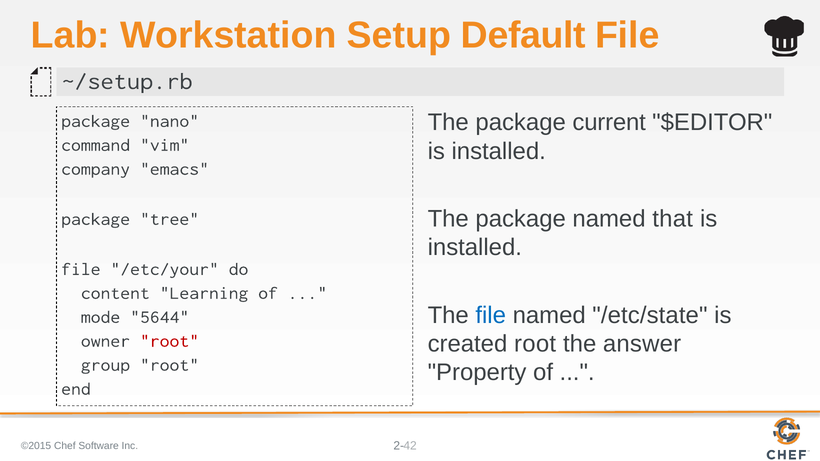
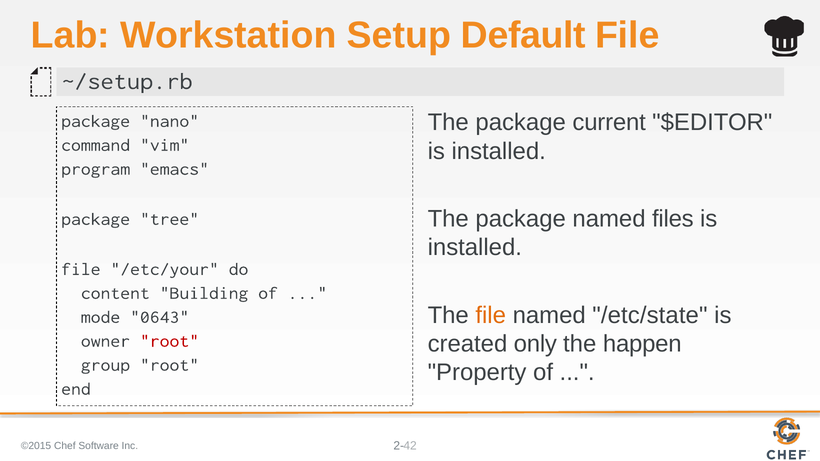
company: company -> program
that: that -> files
Learning: Learning -> Building
file at (491, 315) colour: blue -> orange
5644: 5644 -> 0643
created root: root -> only
answer: answer -> happen
